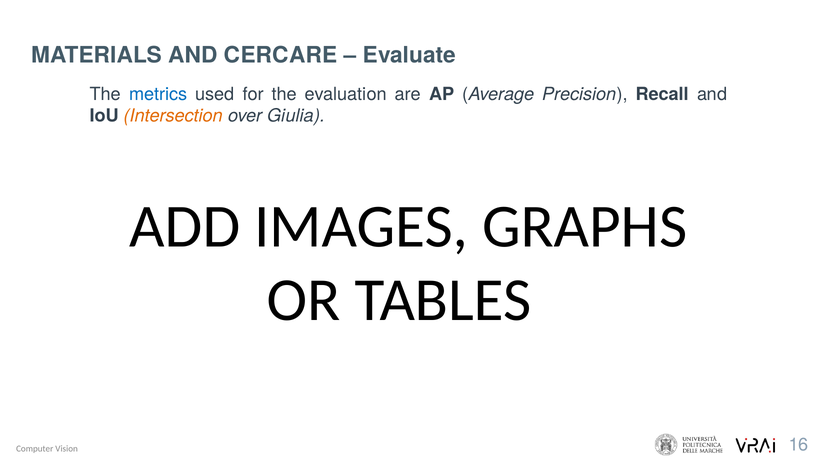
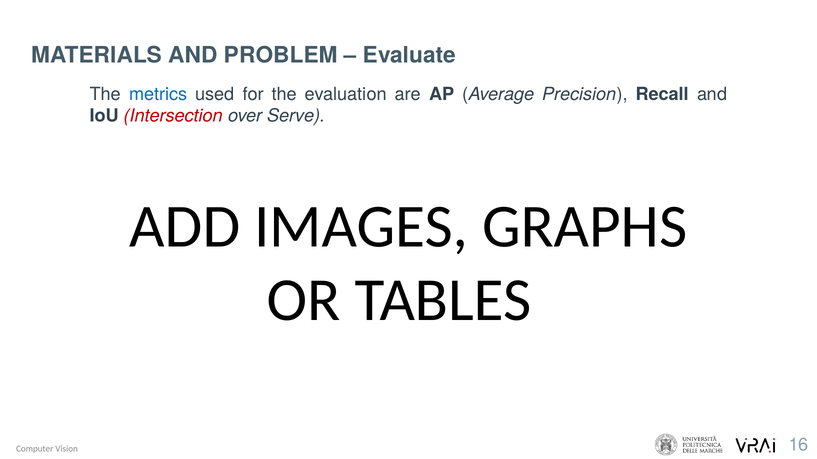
CERCARE: CERCARE -> PROBLEM
Intersection colour: orange -> red
Giulia: Giulia -> Serve
